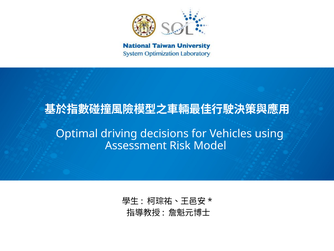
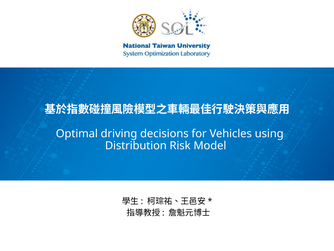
Assessment: Assessment -> Distribution
